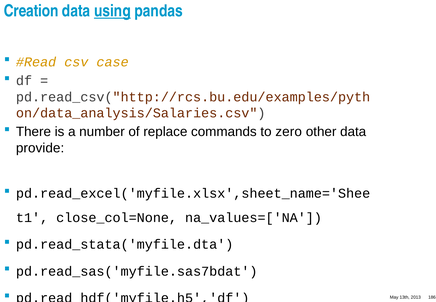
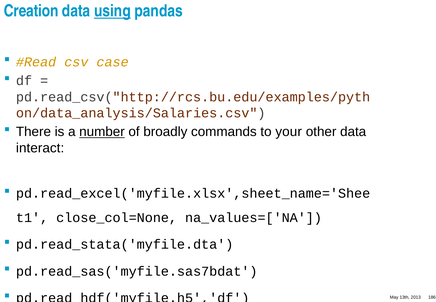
number underline: none -> present
replace: replace -> broadly
zero: zero -> your
provide: provide -> interact
